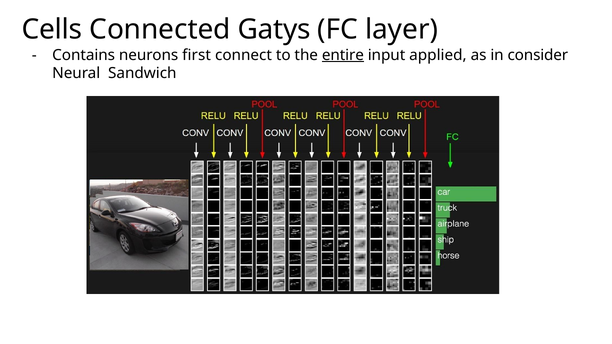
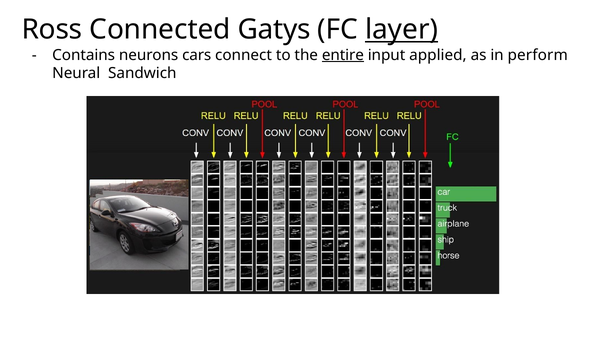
Cells: Cells -> Ross
layer underline: none -> present
first: first -> cars
consider: consider -> perform
